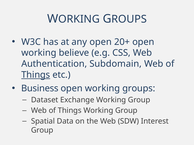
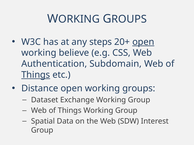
any open: open -> steps
open at (143, 42) underline: none -> present
Business: Business -> Distance
